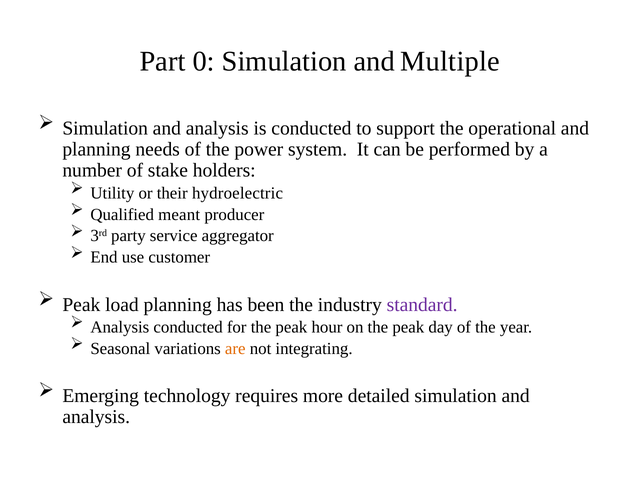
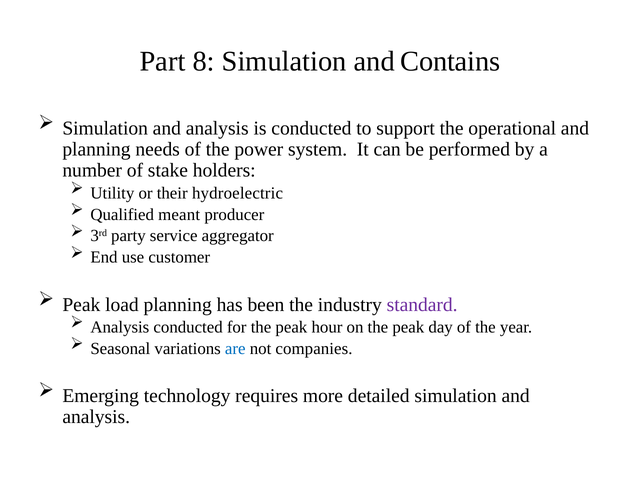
0: 0 -> 8
Multiple: Multiple -> Contains
are colour: orange -> blue
integrating: integrating -> companies
